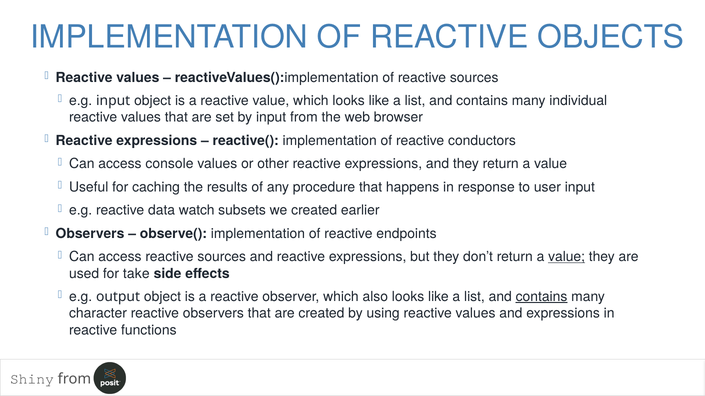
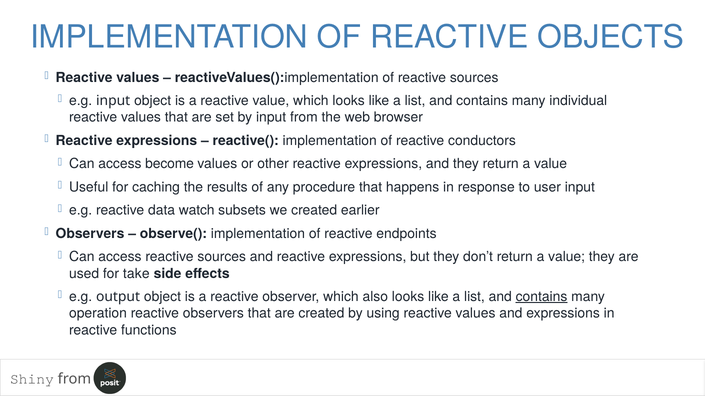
console: console -> become
value at (567, 257) underline: present -> none
character: character -> operation
